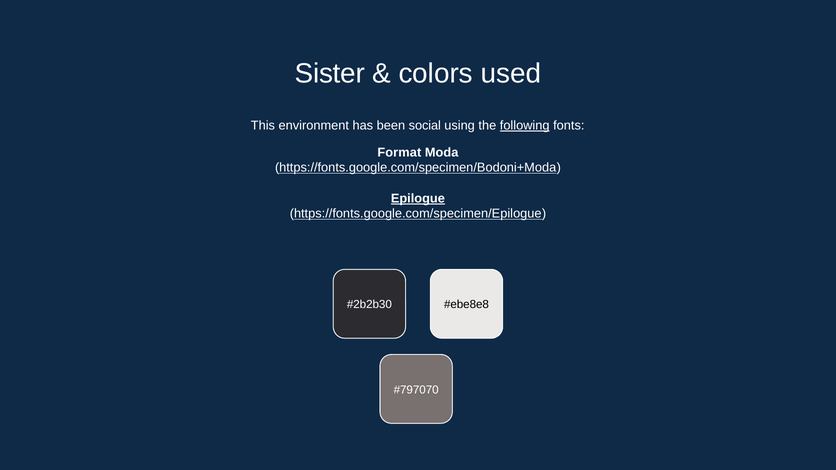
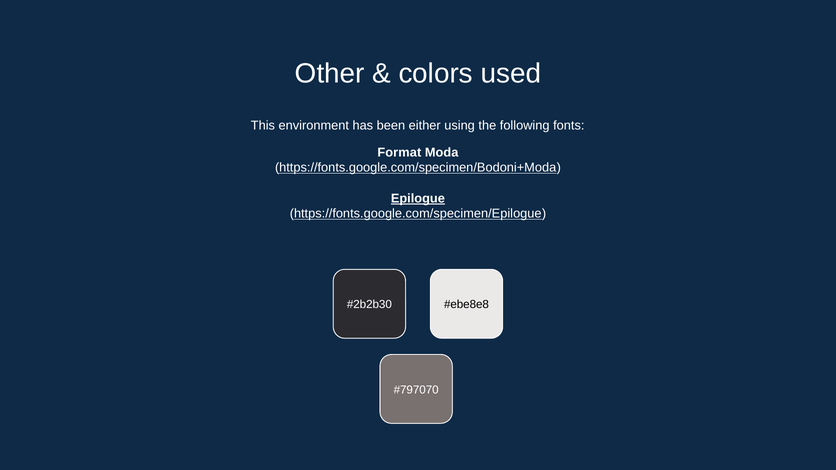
Sister: Sister -> Other
social: social -> either
following underline: present -> none
